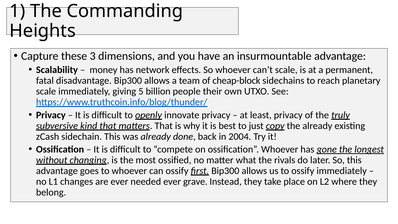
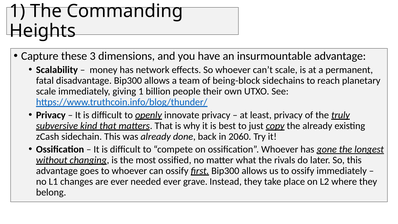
cheap-block: cheap-block -> being-block
giving 5: 5 -> 1
2004: 2004 -> 2060
